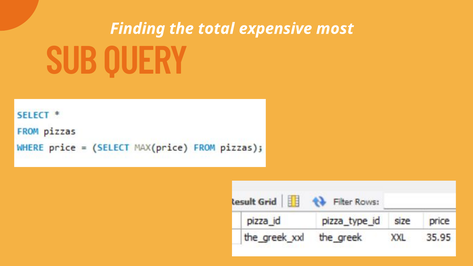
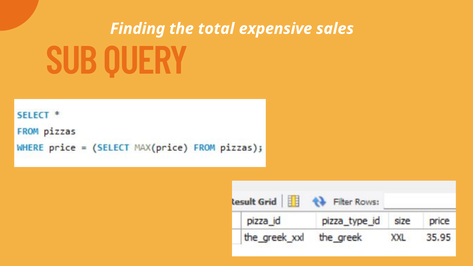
most: most -> sales
